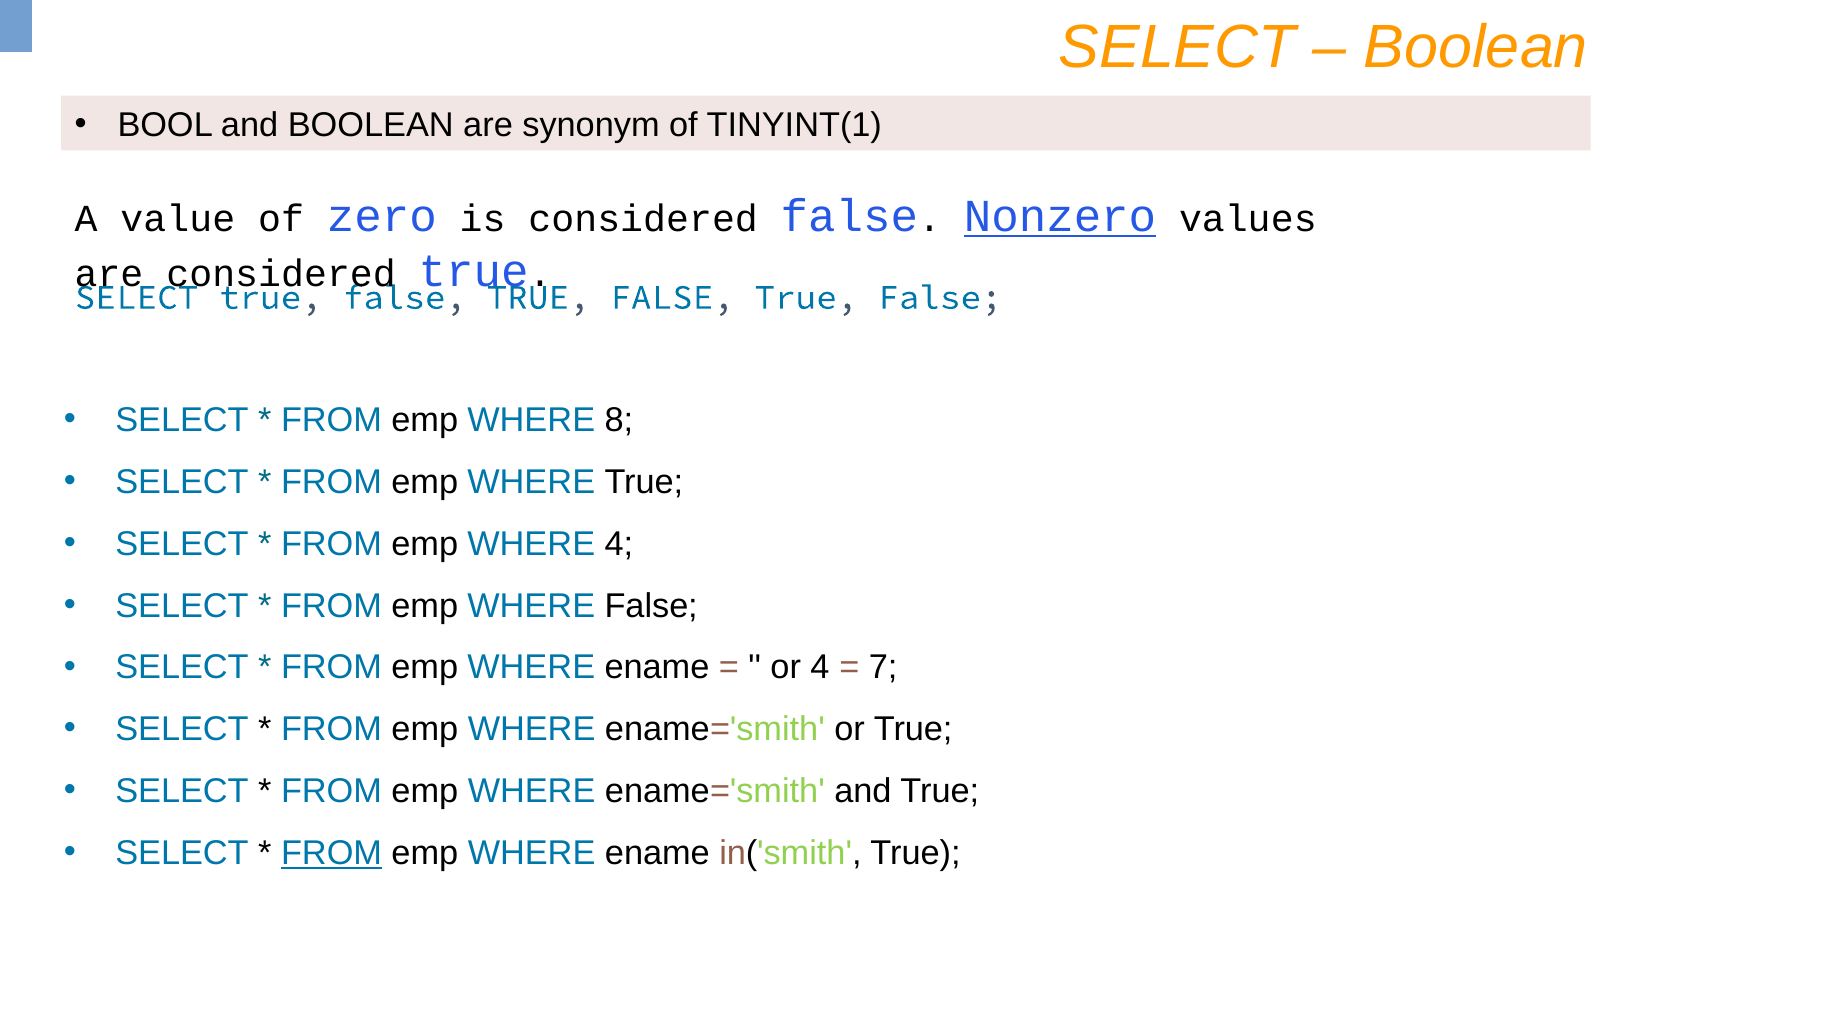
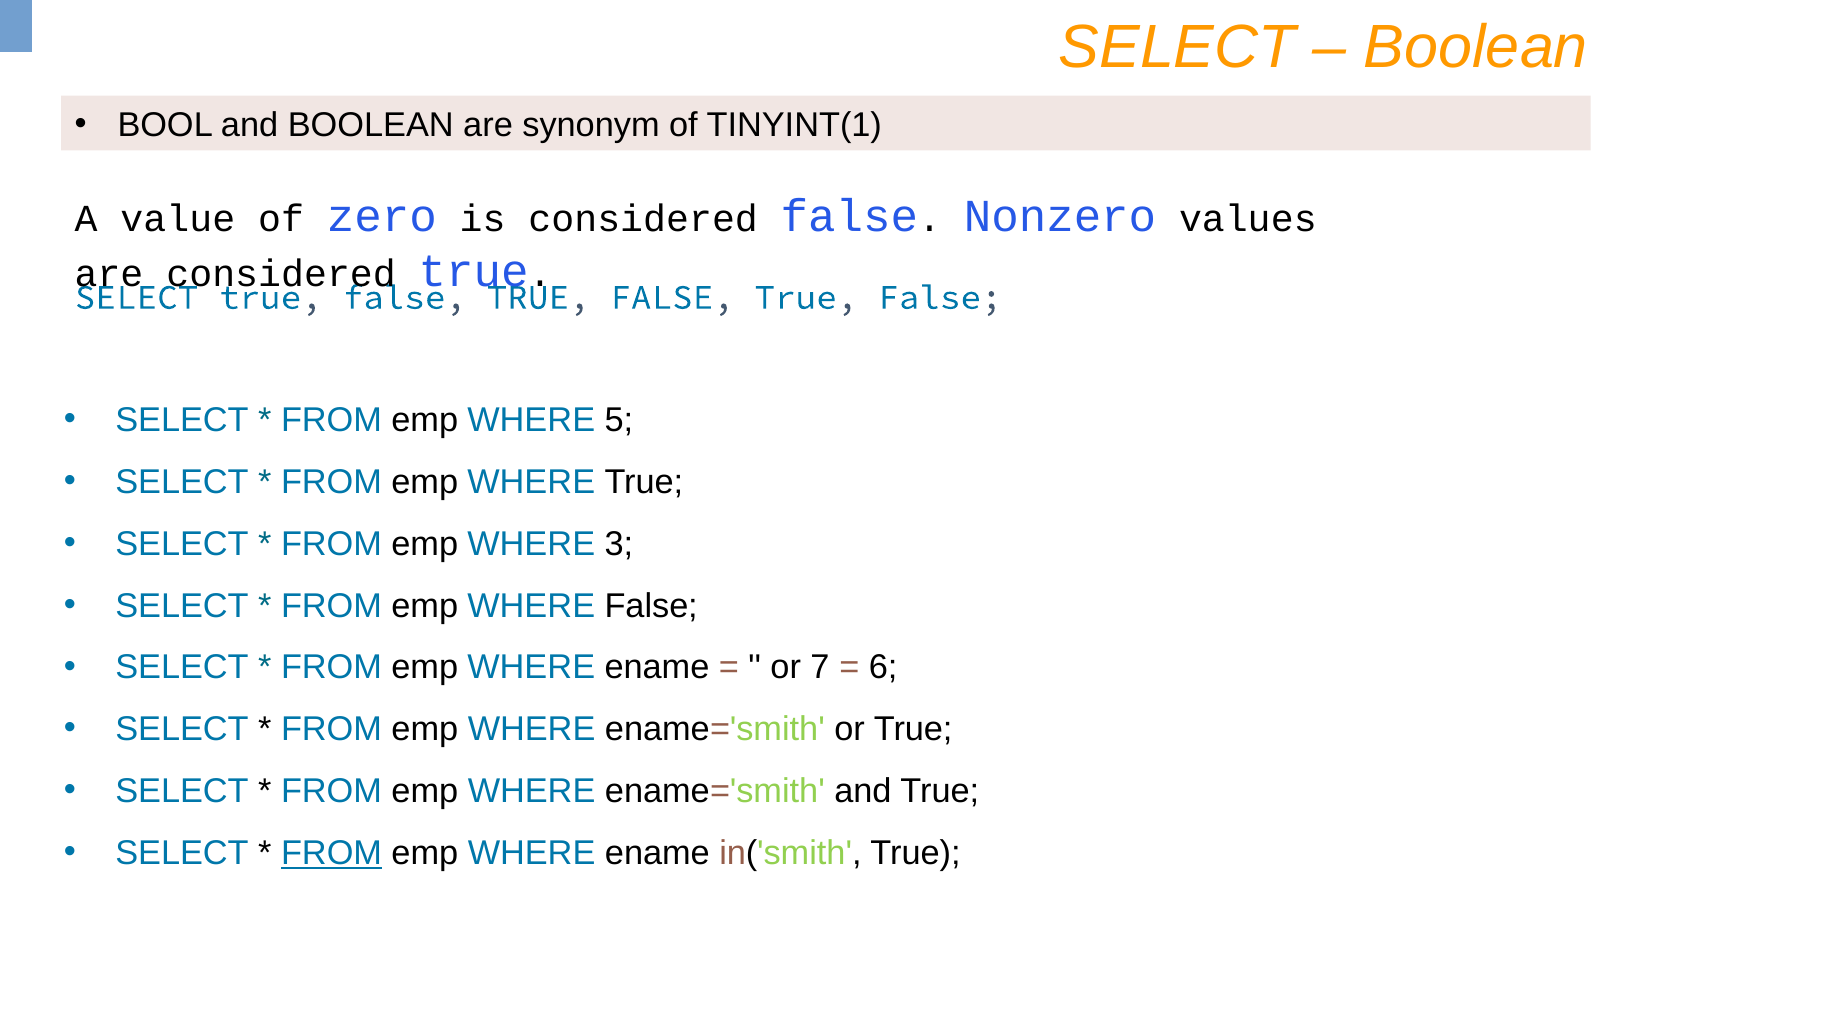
Nonzero underline: present -> none
8: 8 -> 5
WHERE 4: 4 -> 3
or 4: 4 -> 7
7: 7 -> 6
